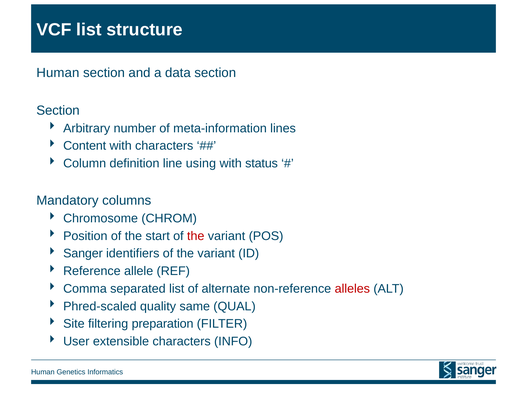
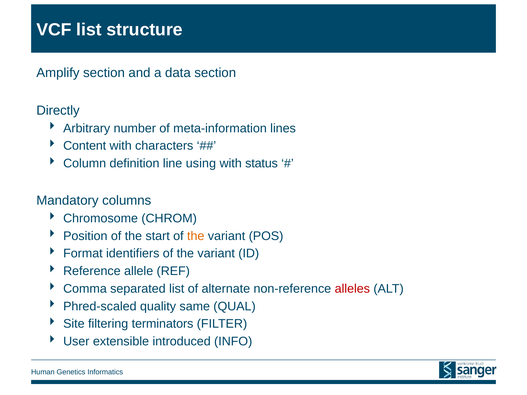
Human at (58, 73): Human -> Amplify
Section at (58, 110): Section -> Directly
the at (196, 236) colour: red -> orange
Sanger: Sanger -> Format
preparation: preparation -> terminators
extensible characters: characters -> introduced
